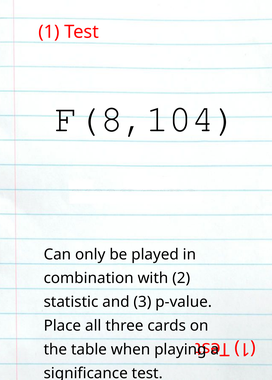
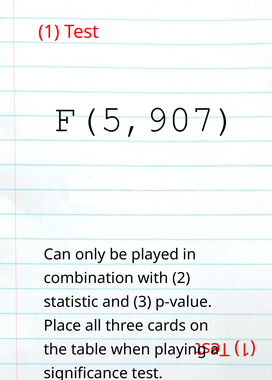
F(8,104: F(8,104 -> F(5,907
